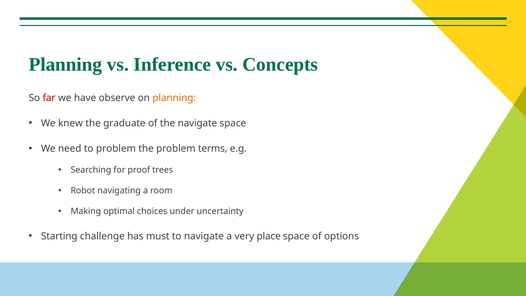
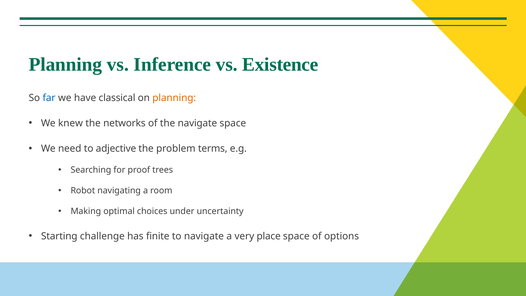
Concepts: Concepts -> Existence
far colour: red -> blue
observe: observe -> classical
graduate: graduate -> networks
to problem: problem -> adjective
must: must -> finite
